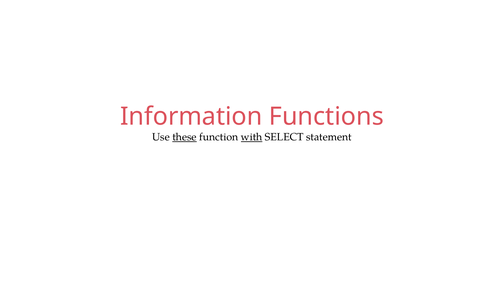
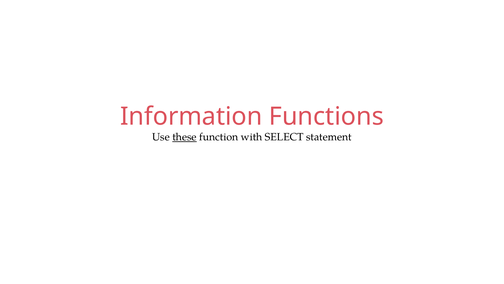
with underline: present -> none
